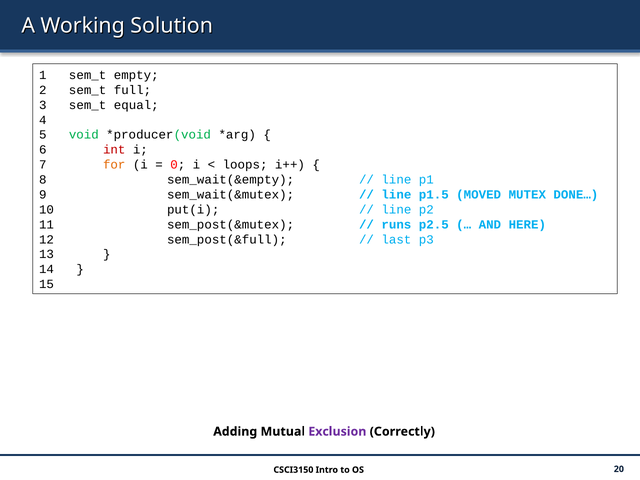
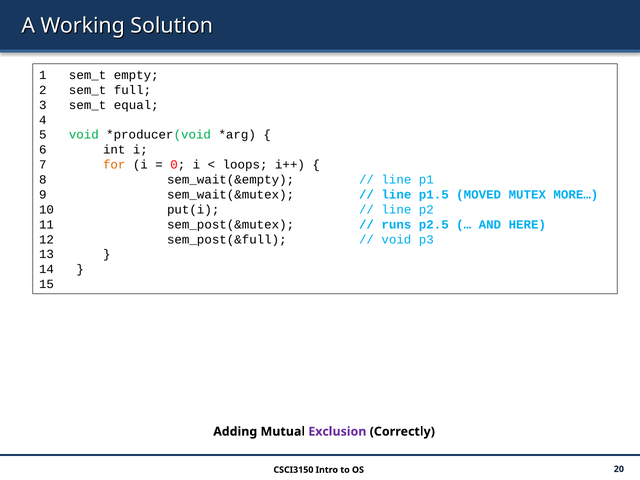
int colour: red -> black
DONE…: DONE… -> MORE…
last at (396, 239): last -> void
